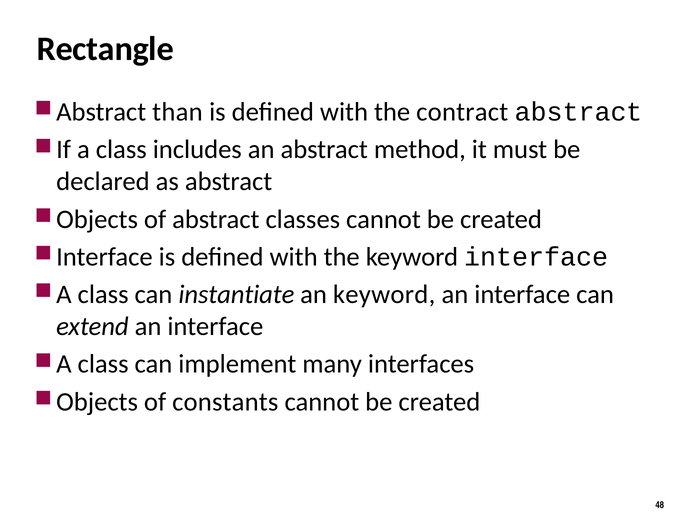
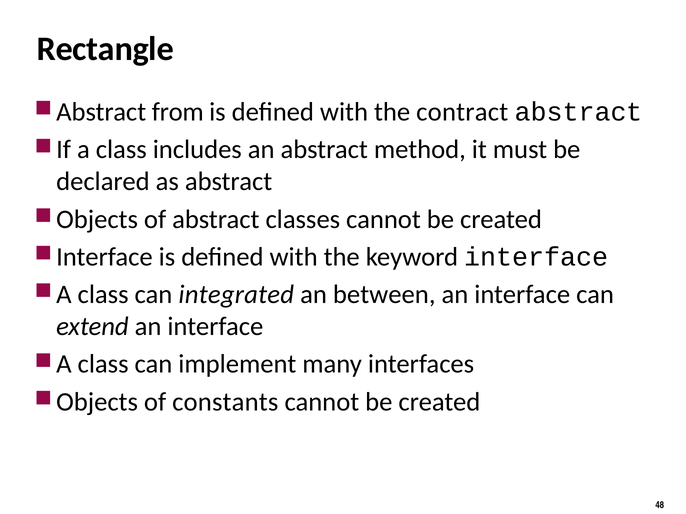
than: than -> from
instantiate: instantiate -> integrated
an keyword: keyword -> between
